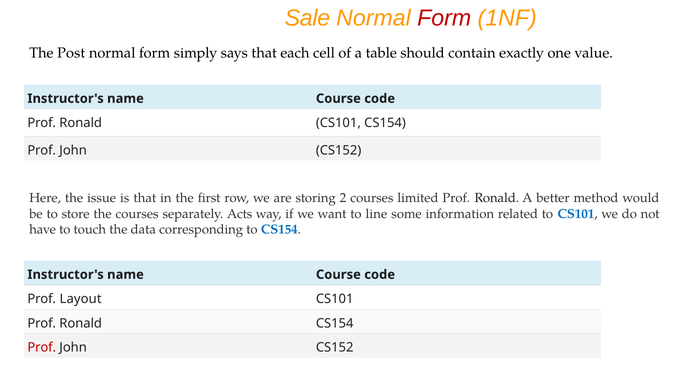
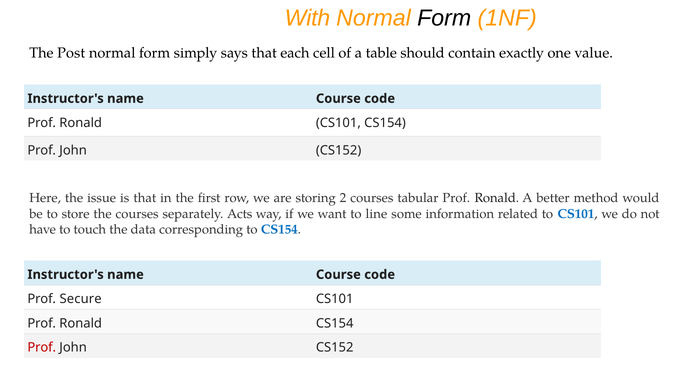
Sale: Sale -> With
Form at (444, 18) colour: red -> black
limited: limited -> tabular
Layout: Layout -> Secure
